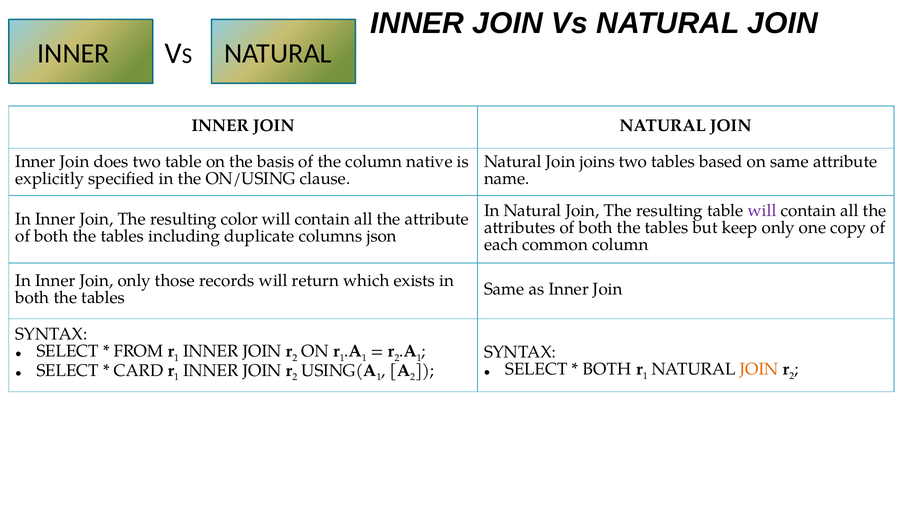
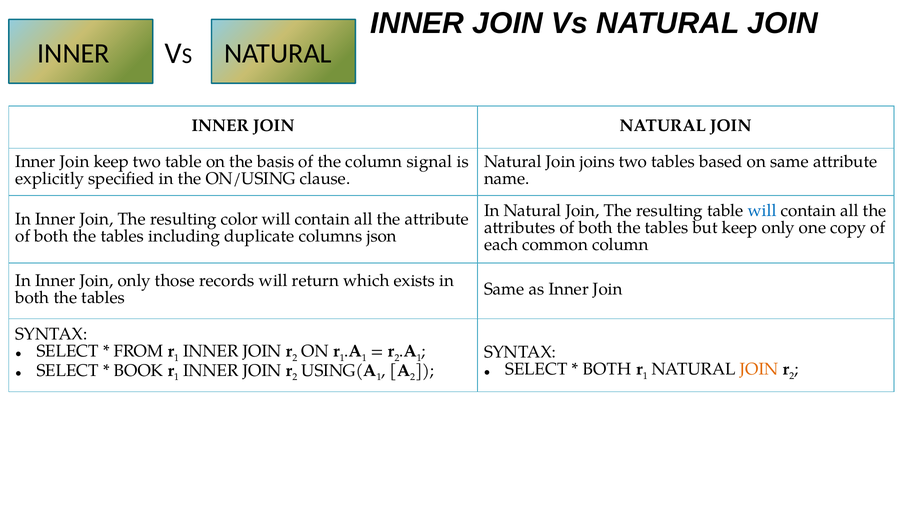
Join does: does -> keep
native: native -> signal
will at (762, 210) colour: purple -> blue
CARD: CARD -> BOOK
